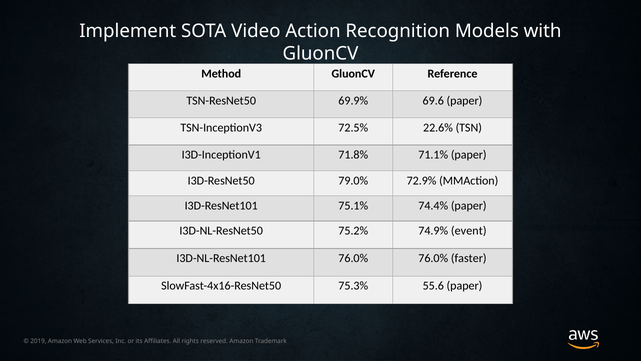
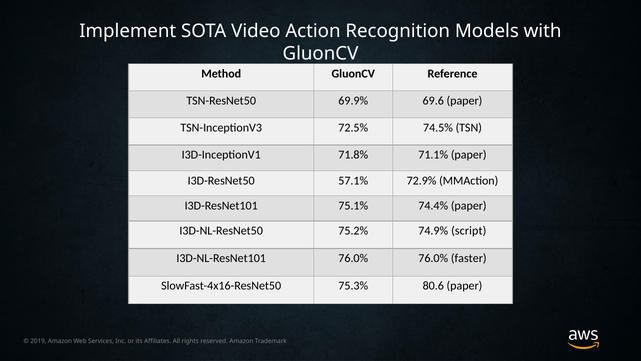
22.6%: 22.6% -> 74.5%
79.0%: 79.0% -> 57.1%
event: event -> script
55.6: 55.6 -> 80.6
